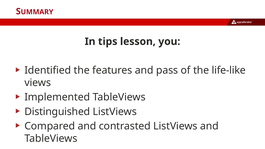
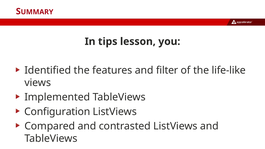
pass: pass -> filter
Distinguished: Distinguished -> Configuration
